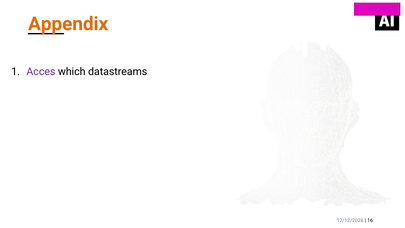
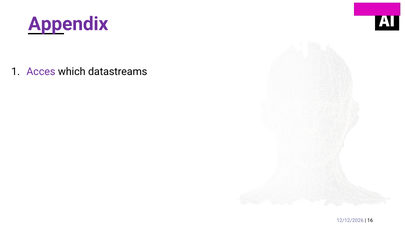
Appendix colour: orange -> purple
